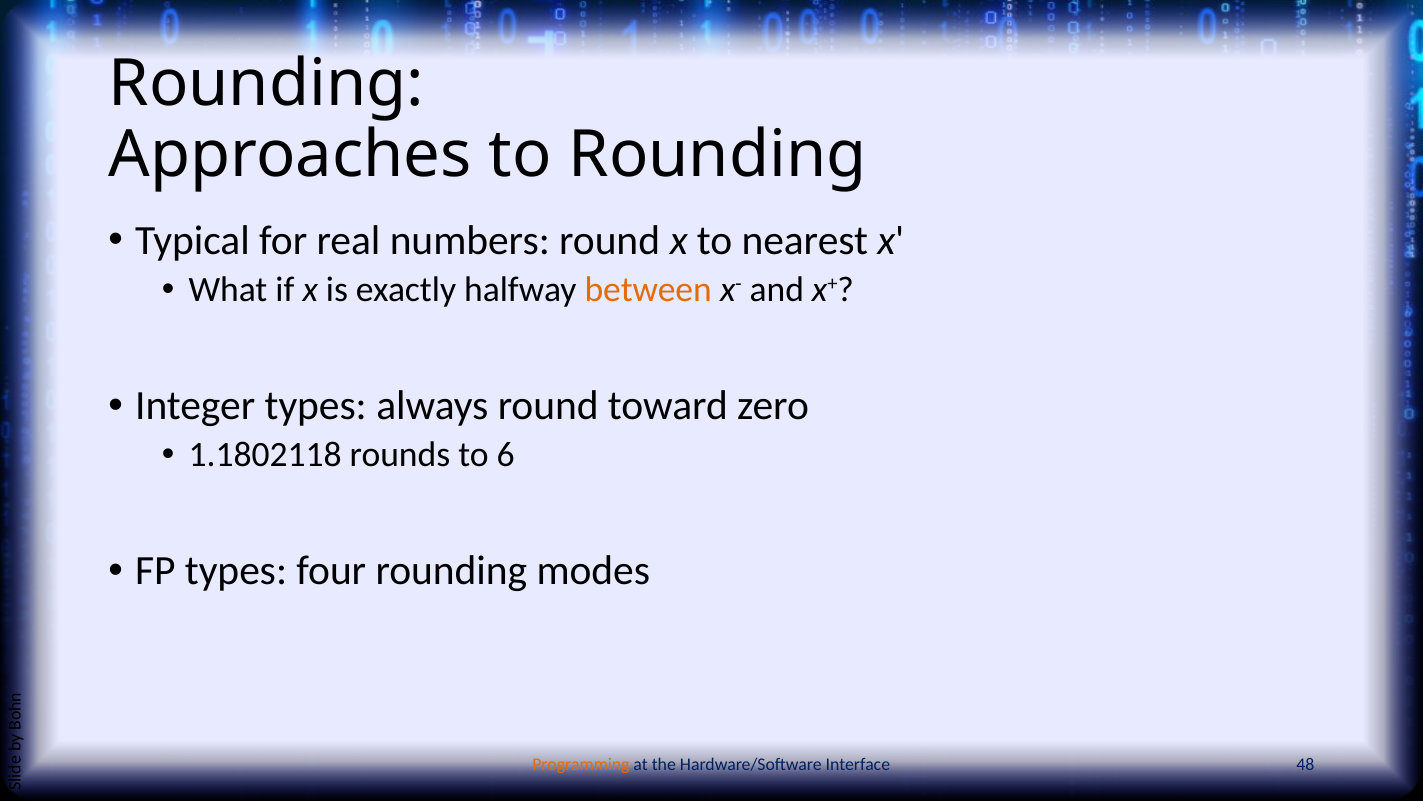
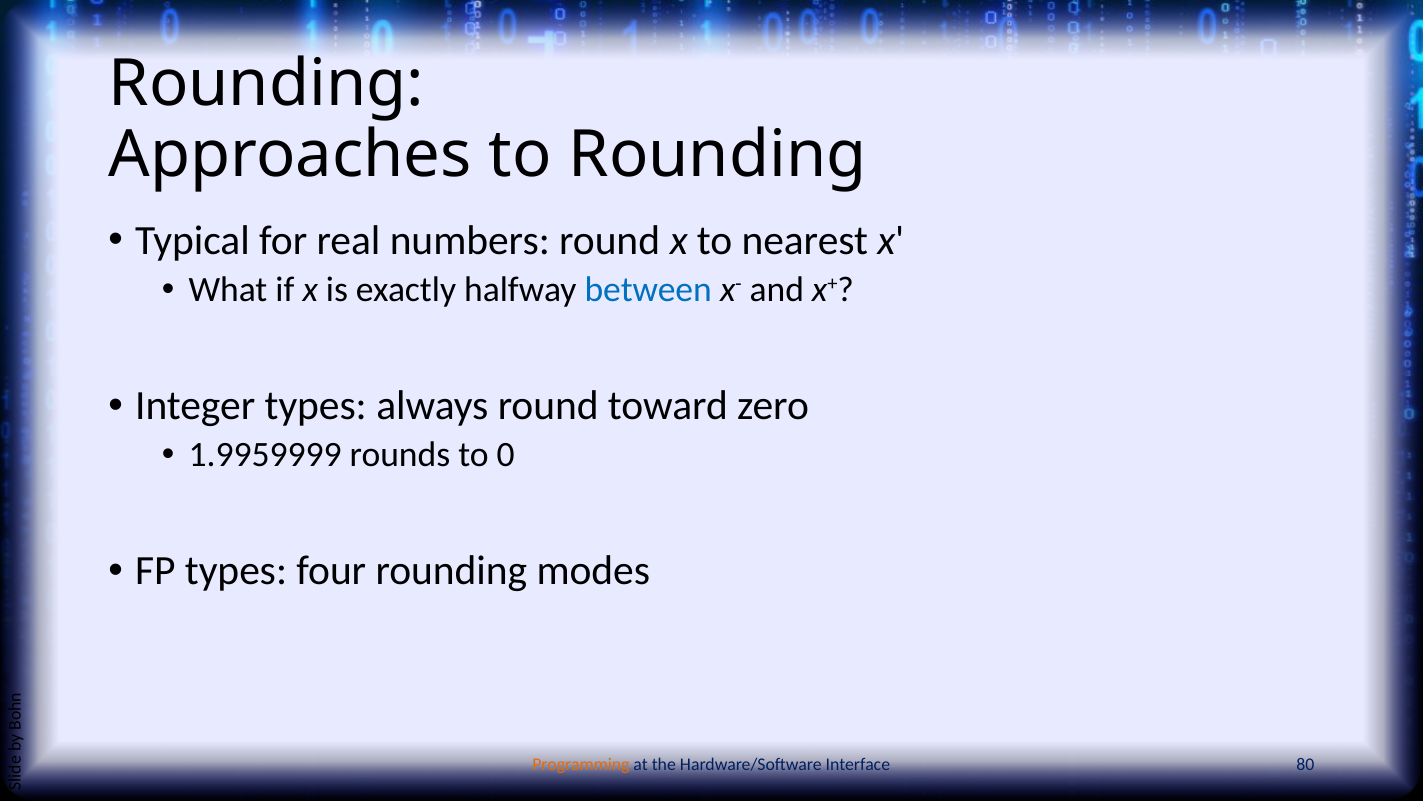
between colour: orange -> blue
1.1802118: 1.1802118 -> 1.9959999
6: 6 -> 0
48: 48 -> 80
